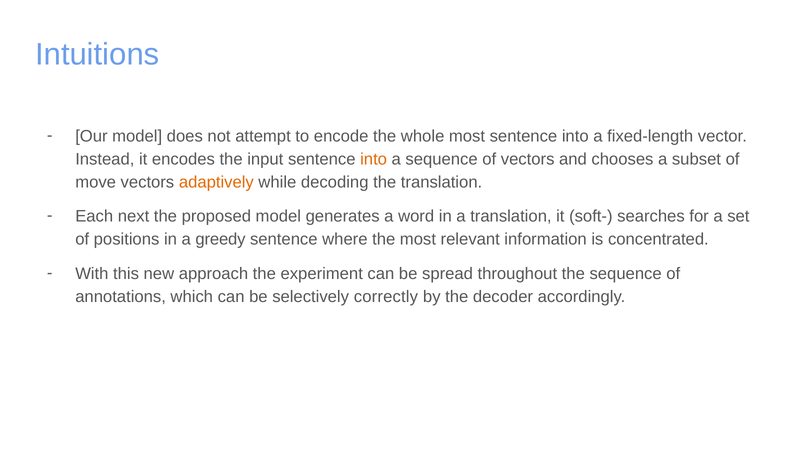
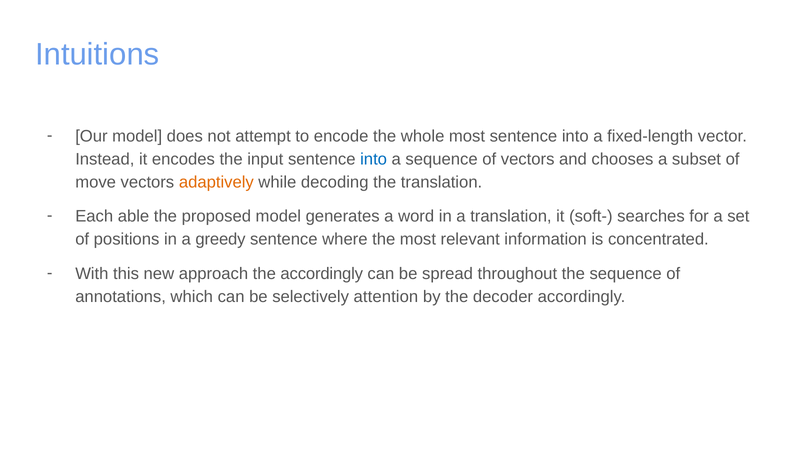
into at (374, 159) colour: orange -> blue
next: next -> able
the experiment: experiment -> accordingly
correctly: correctly -> attention
